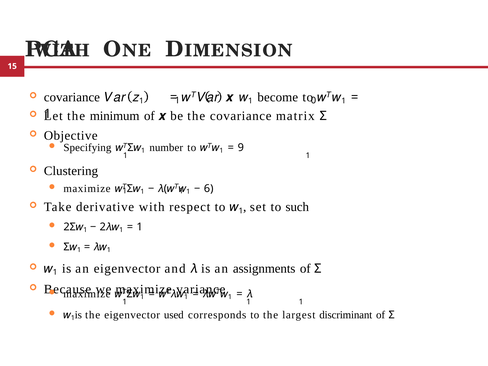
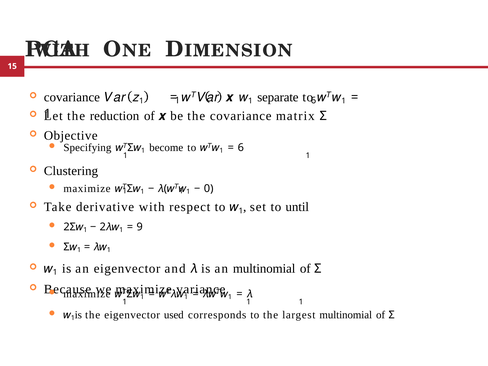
become: become -> separate
0 at (313, 100): 0 -> 6
minimum: minimum -> reduction
number: number -> become
9 at (241, 148): 9 -> 6
6: 6 -> 0
such: such -> until
1 at (140, 227): 1 -> 9
an assignments: assignments -> multinomial
largest discriminant: discriminant -> multinomial
